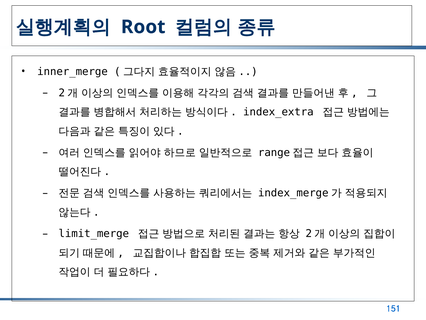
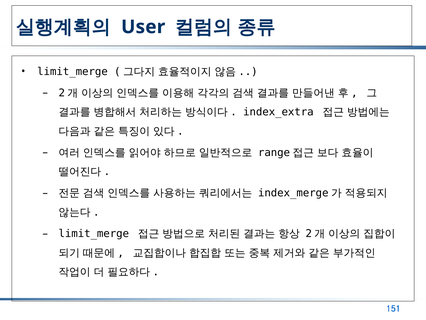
Root: Root -> User
inner_merge at (72, 71): inner_merge -> limit_merge
